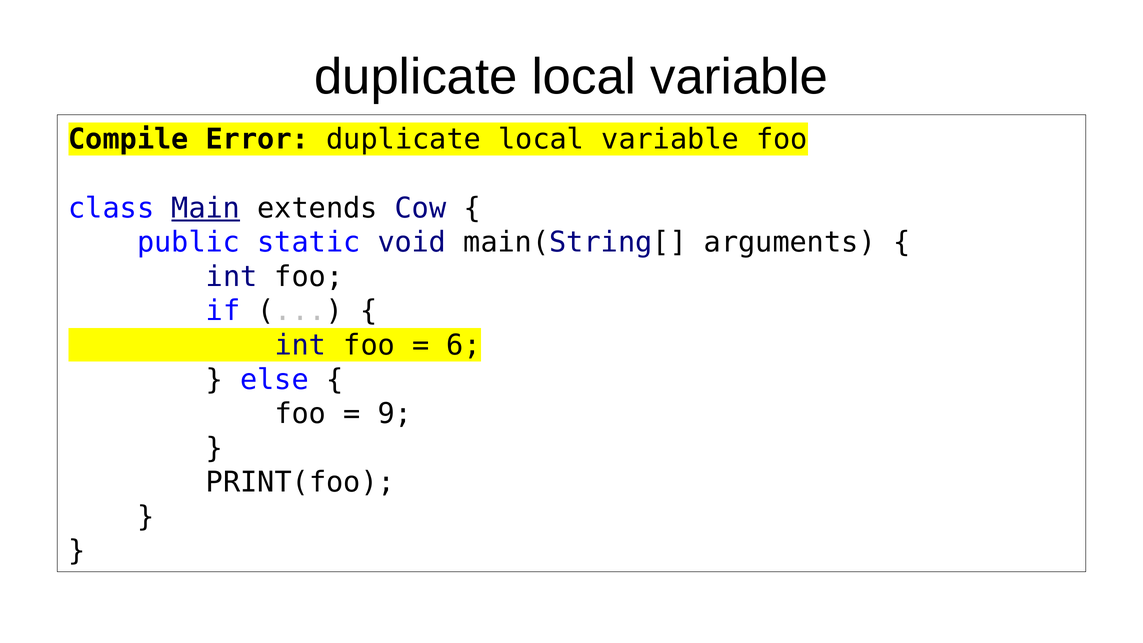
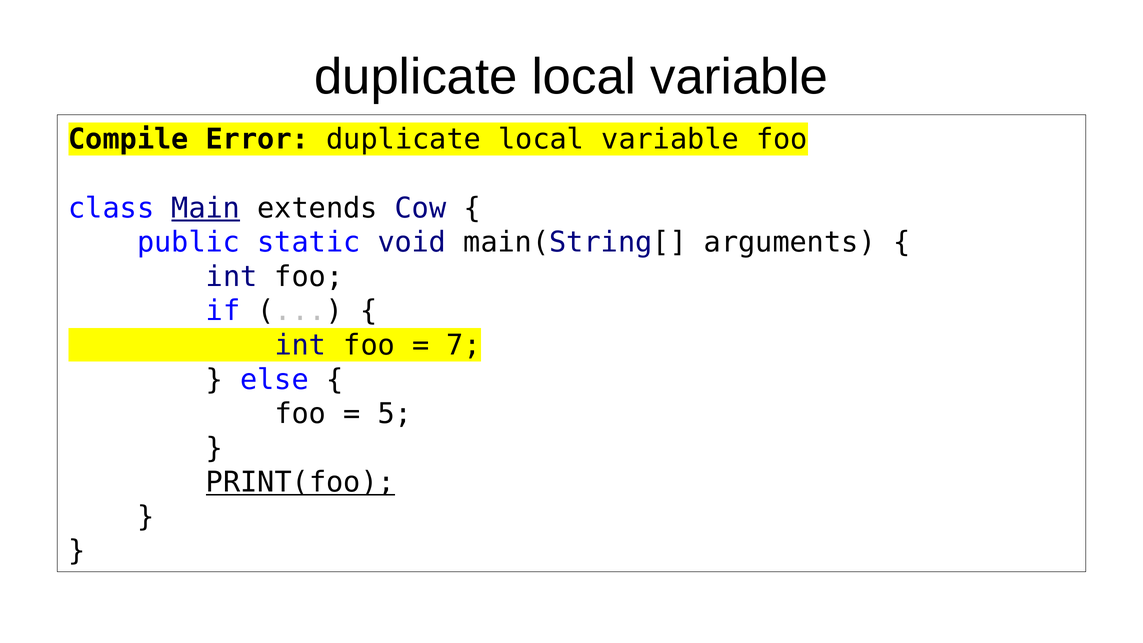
6: 6 -> 7
9: 9 -> 5
PRINT(foo underline: none -> present
